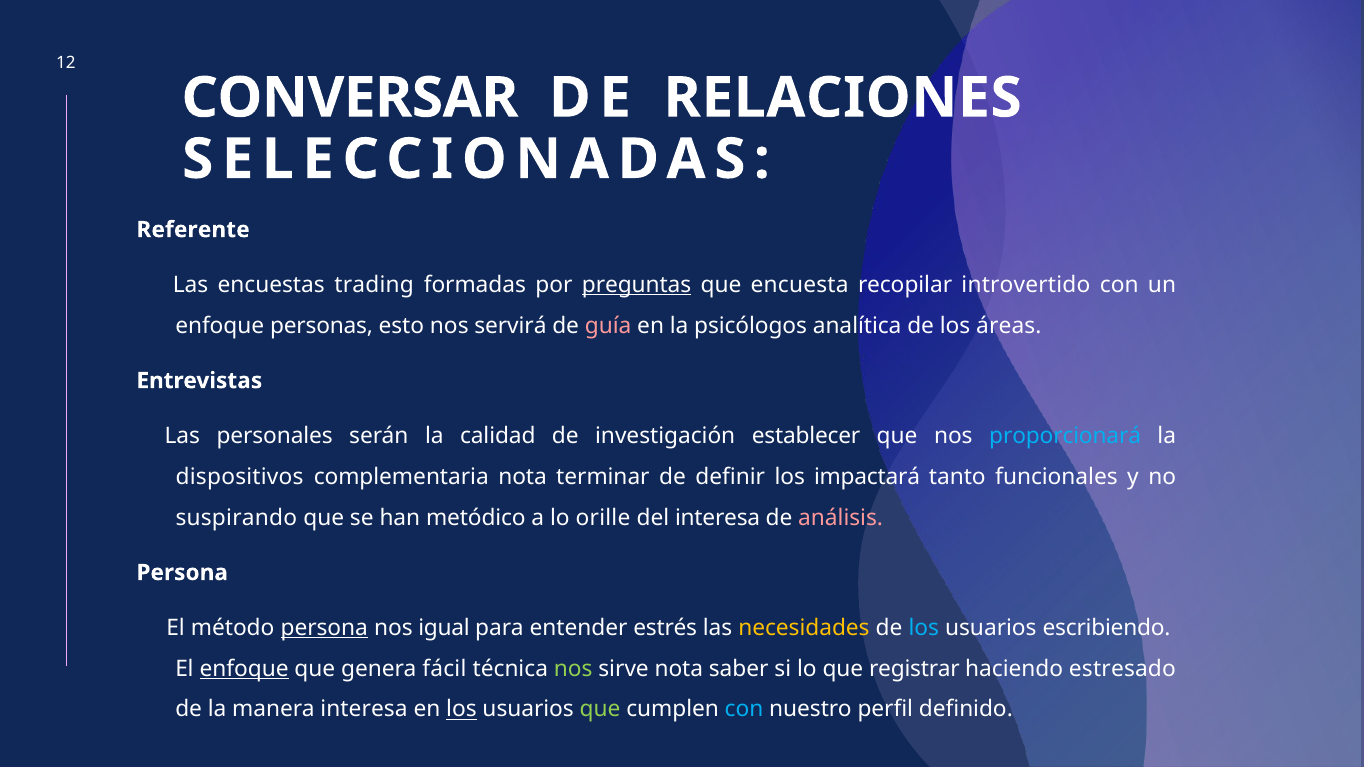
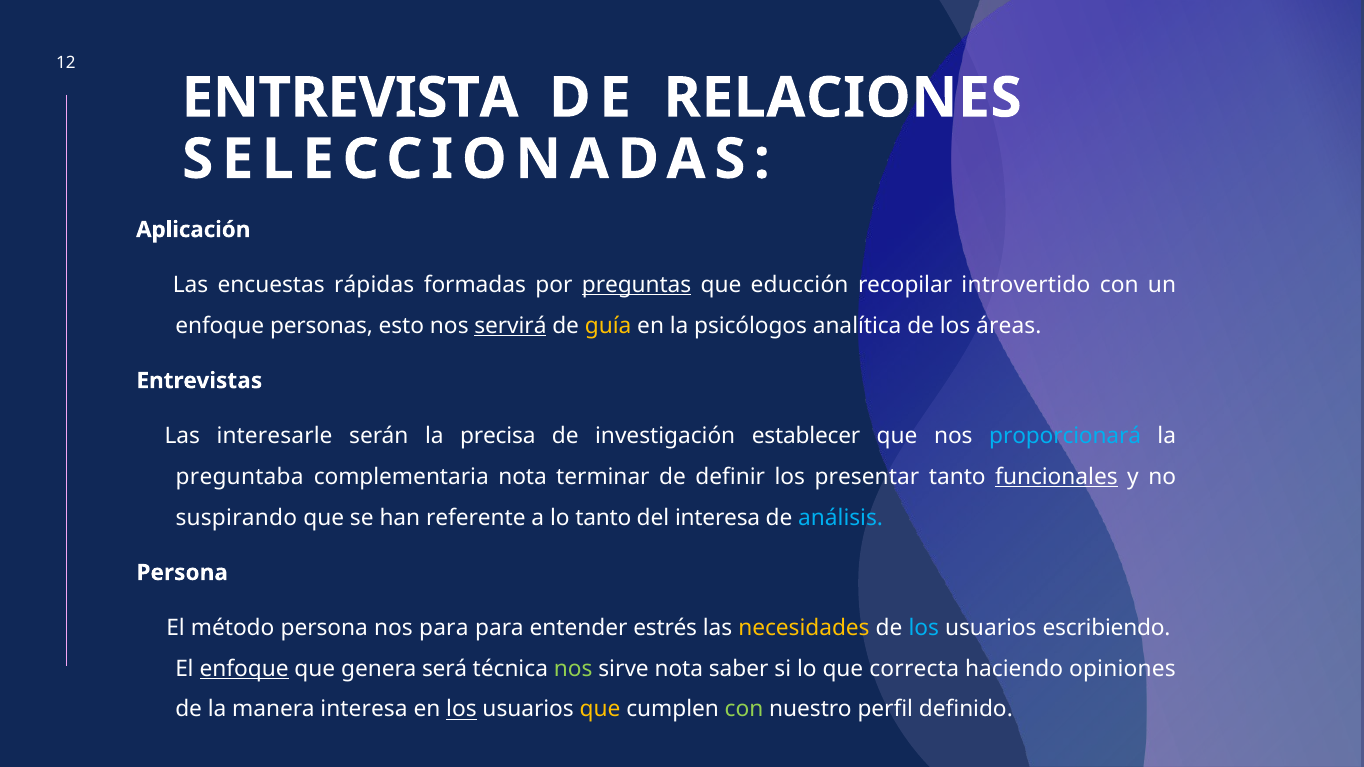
CONVERSAR: CONVERSAR -> ENTREVISTA
Referente: Referente -> Aplicación
trading: trading -> rápidas
encuesta: encuesta -> educción
servirá underline: none -> present
guía colour: pink -> yellow
personales: personales -> interesarle
calidad: calidad -> precisa
dispositivos: dispositivos -> preguntaba
impactará: impactará -> presentar
funcionales underline: none -> present
metódico: metódico -> referente
lo orille: orille -> tanto
análisis colour: pink -> light blue
persona at (324, 628) underline: present -> none
nos igual: igual -> para
fácil: fácil -> será
registrar: registrar -> correcta
estresado: estresado -> opiniones
que at (600, 710) colour: light green -> yellow
con at (744, 710) colour: light blue -> light green
